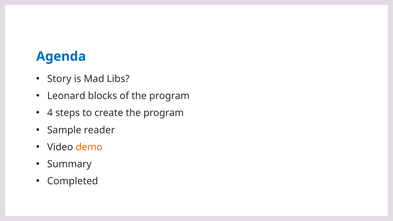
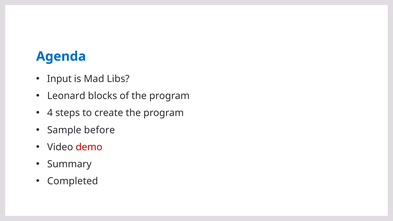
Story: Story -> Input
reader: reader -> before
demo colour: orange -> red
